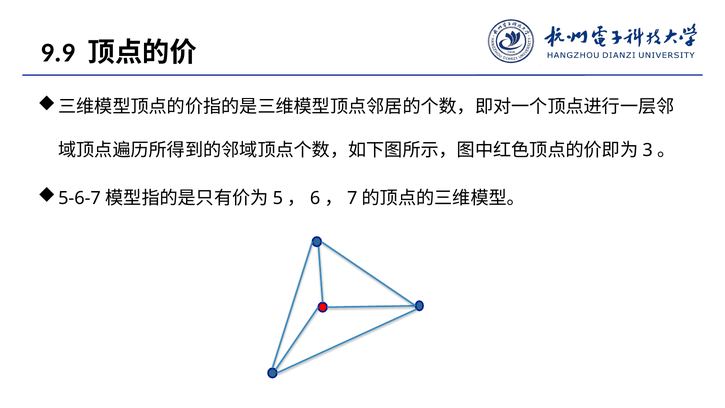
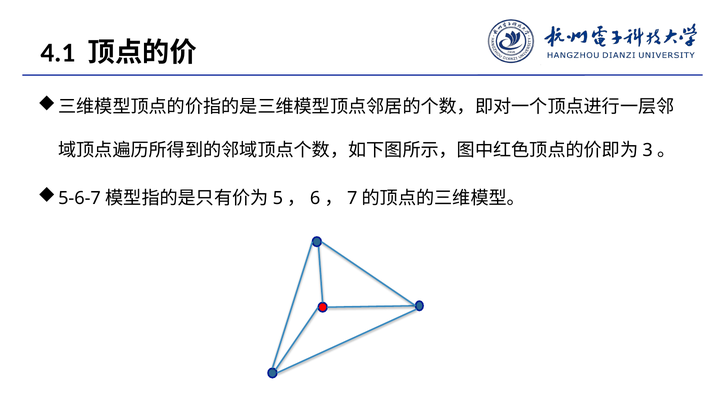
9.9: 9.9 -> 4.1
